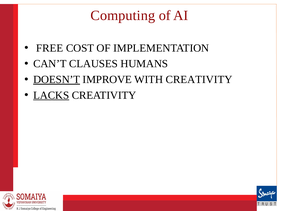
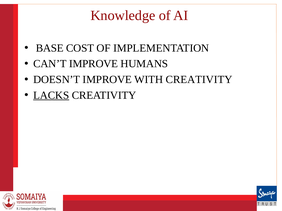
Computing: Computing -> Knowledge
FREE: FREE -> BASE
CAN’T CLAUSES: CLAUSES -> IMPROVE
DOESN’T underline: present -> none
